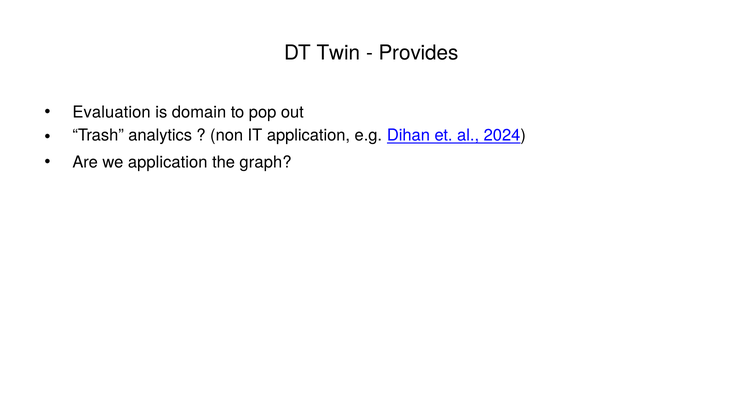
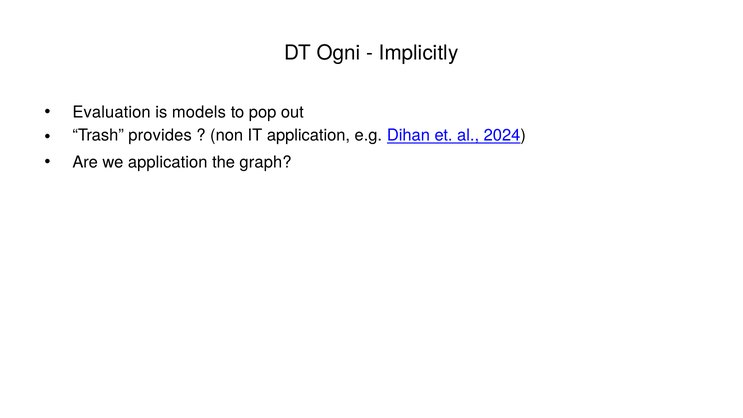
Twin: Twin -> Ogni
Provides: Provides -> Implicitly
domain: domain -> models
analytics: analytics -> provides
